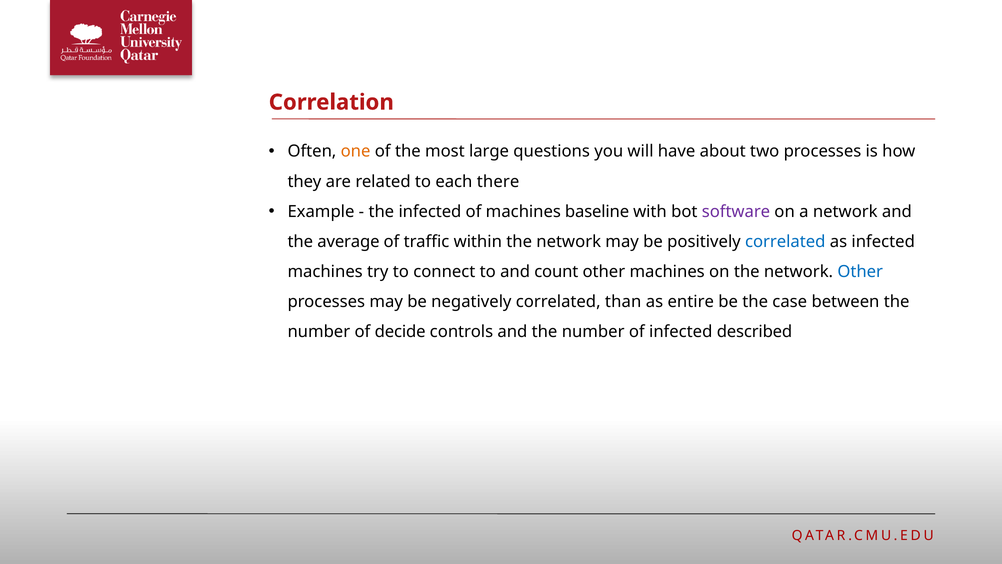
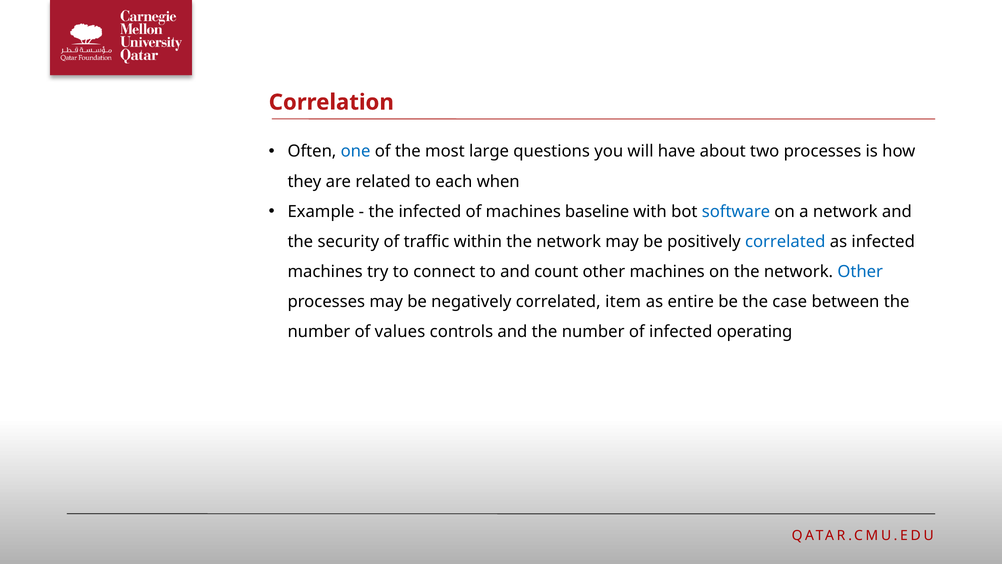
one colour: orange -> blue
there: there -> when
software colour: purple -> blue
average: average -> security
than: than -> item
decide: decide -> values
described: described -> operating
